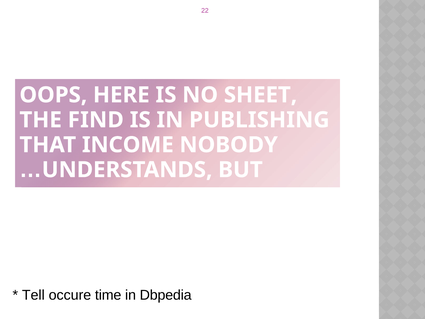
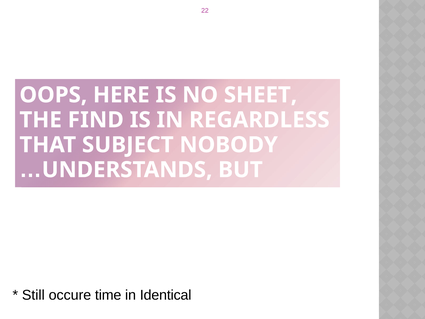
PUBLISHING: PUBLISHING -> REGARDLESS
INCOME: INCOME -> SUBJECT
Tell: Tell -> Still
Dbpedia: Dbpedia -> Identical
